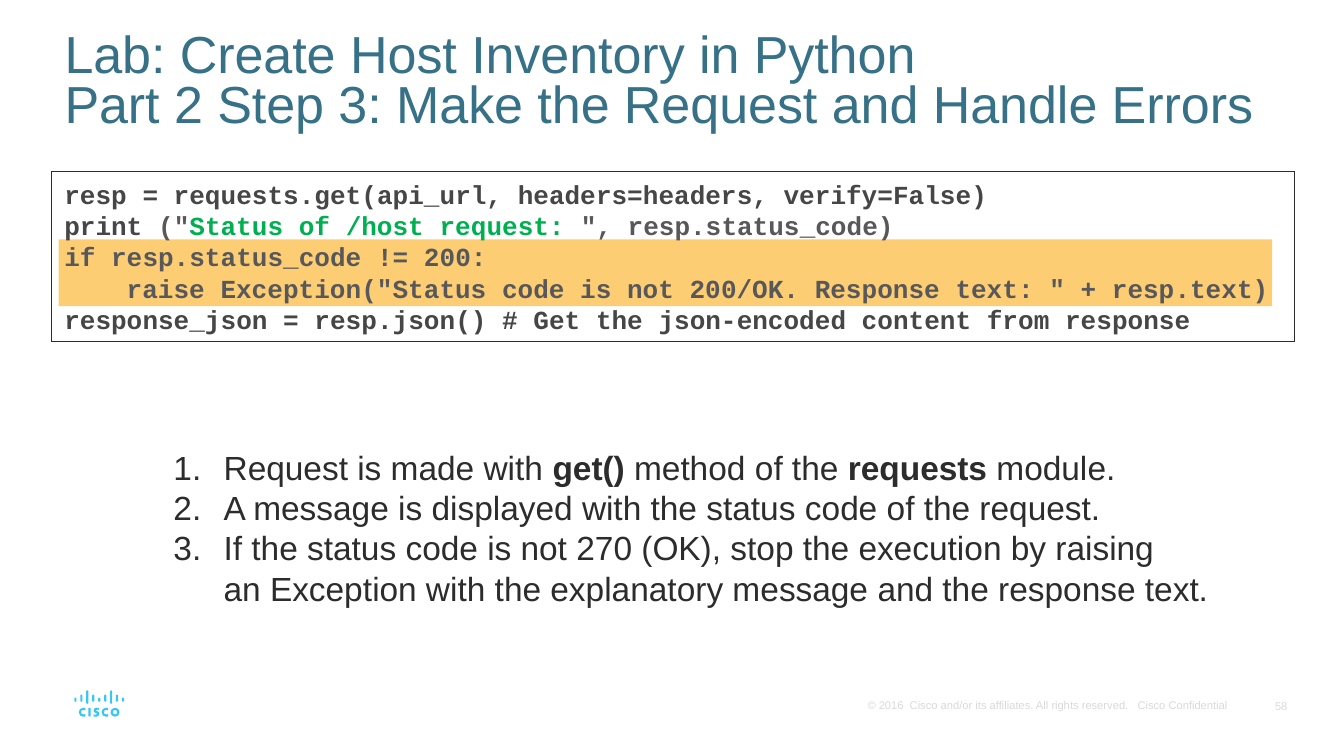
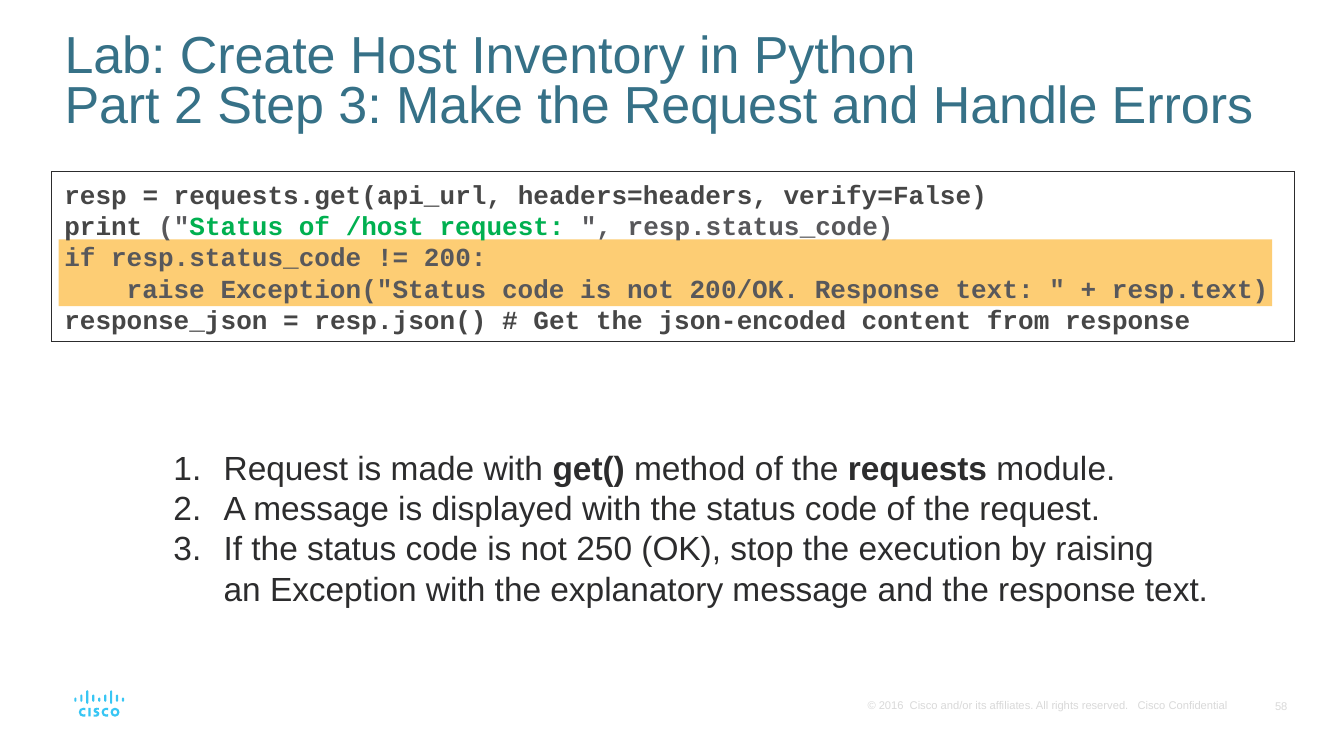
270: 270 -> 250
